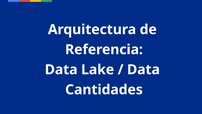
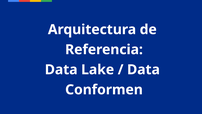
Cantidades: Cantidades -> Conformen
